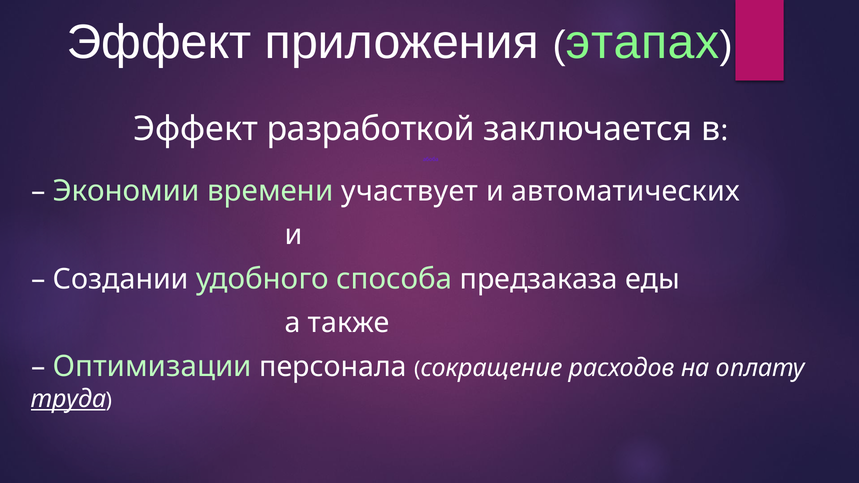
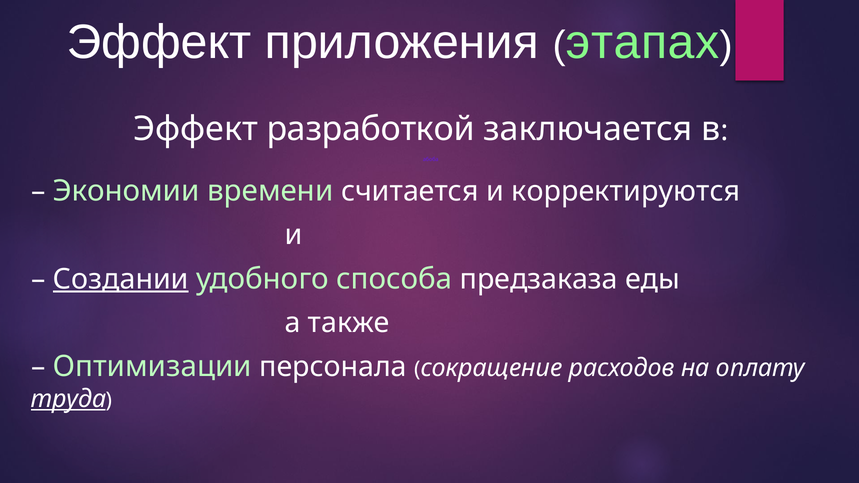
участвует: участвует -> считается
автоматических: автоматических -> корректируются
Создании underline: none -> present
